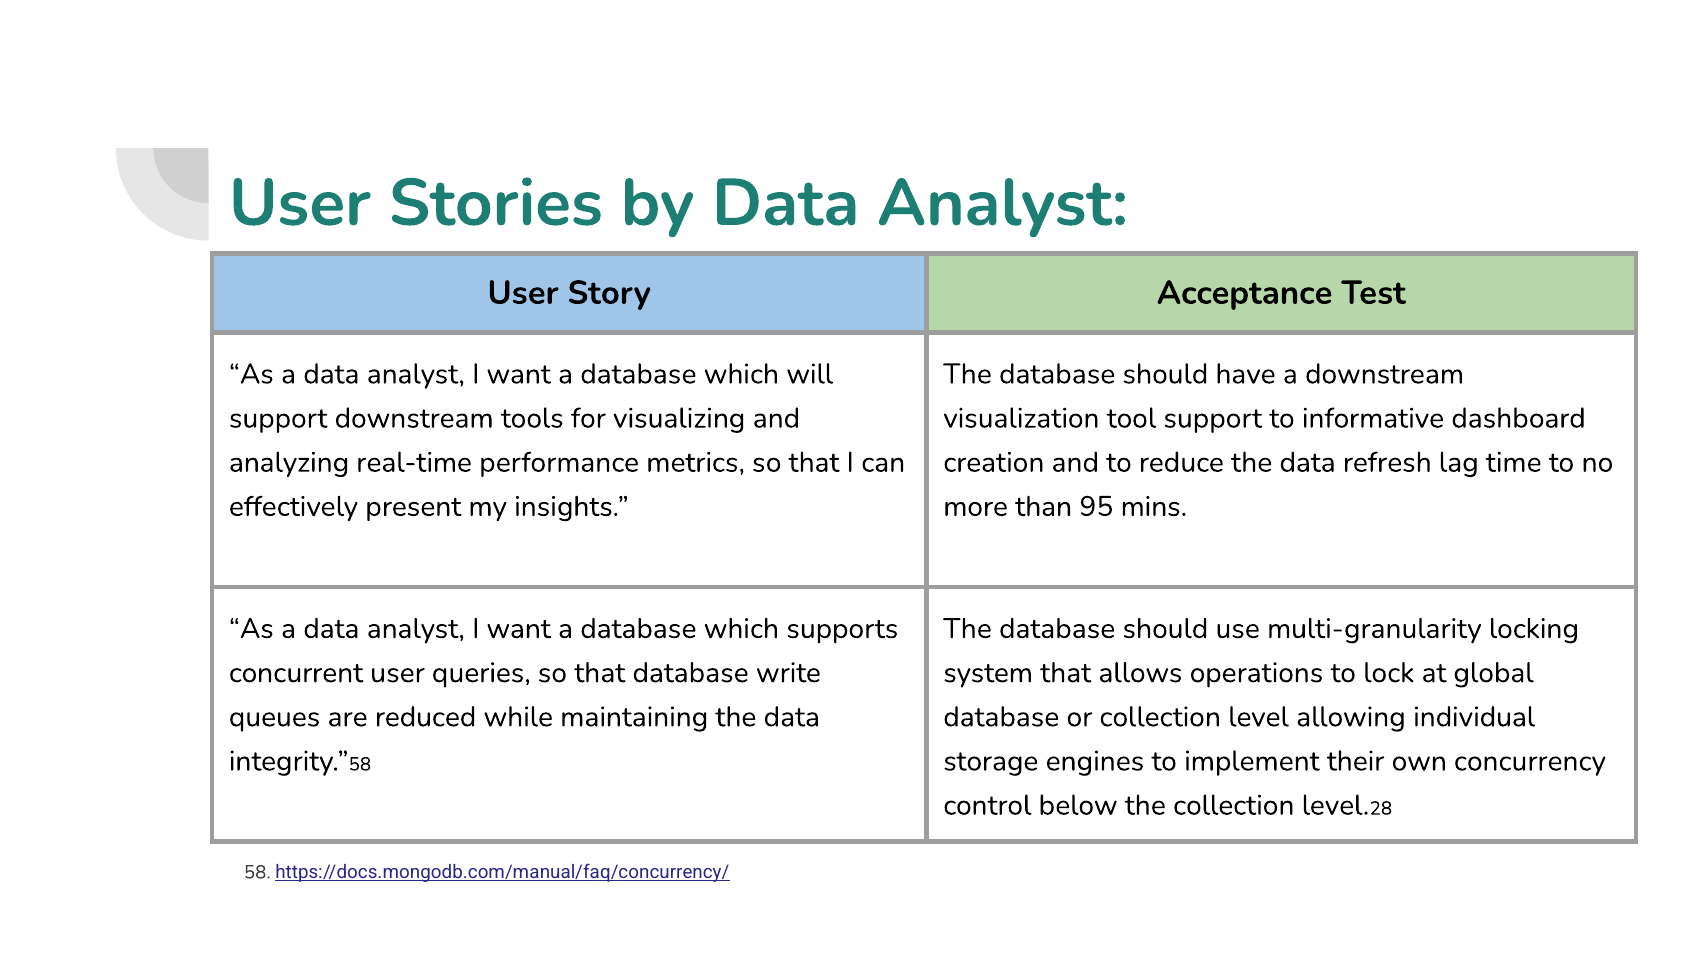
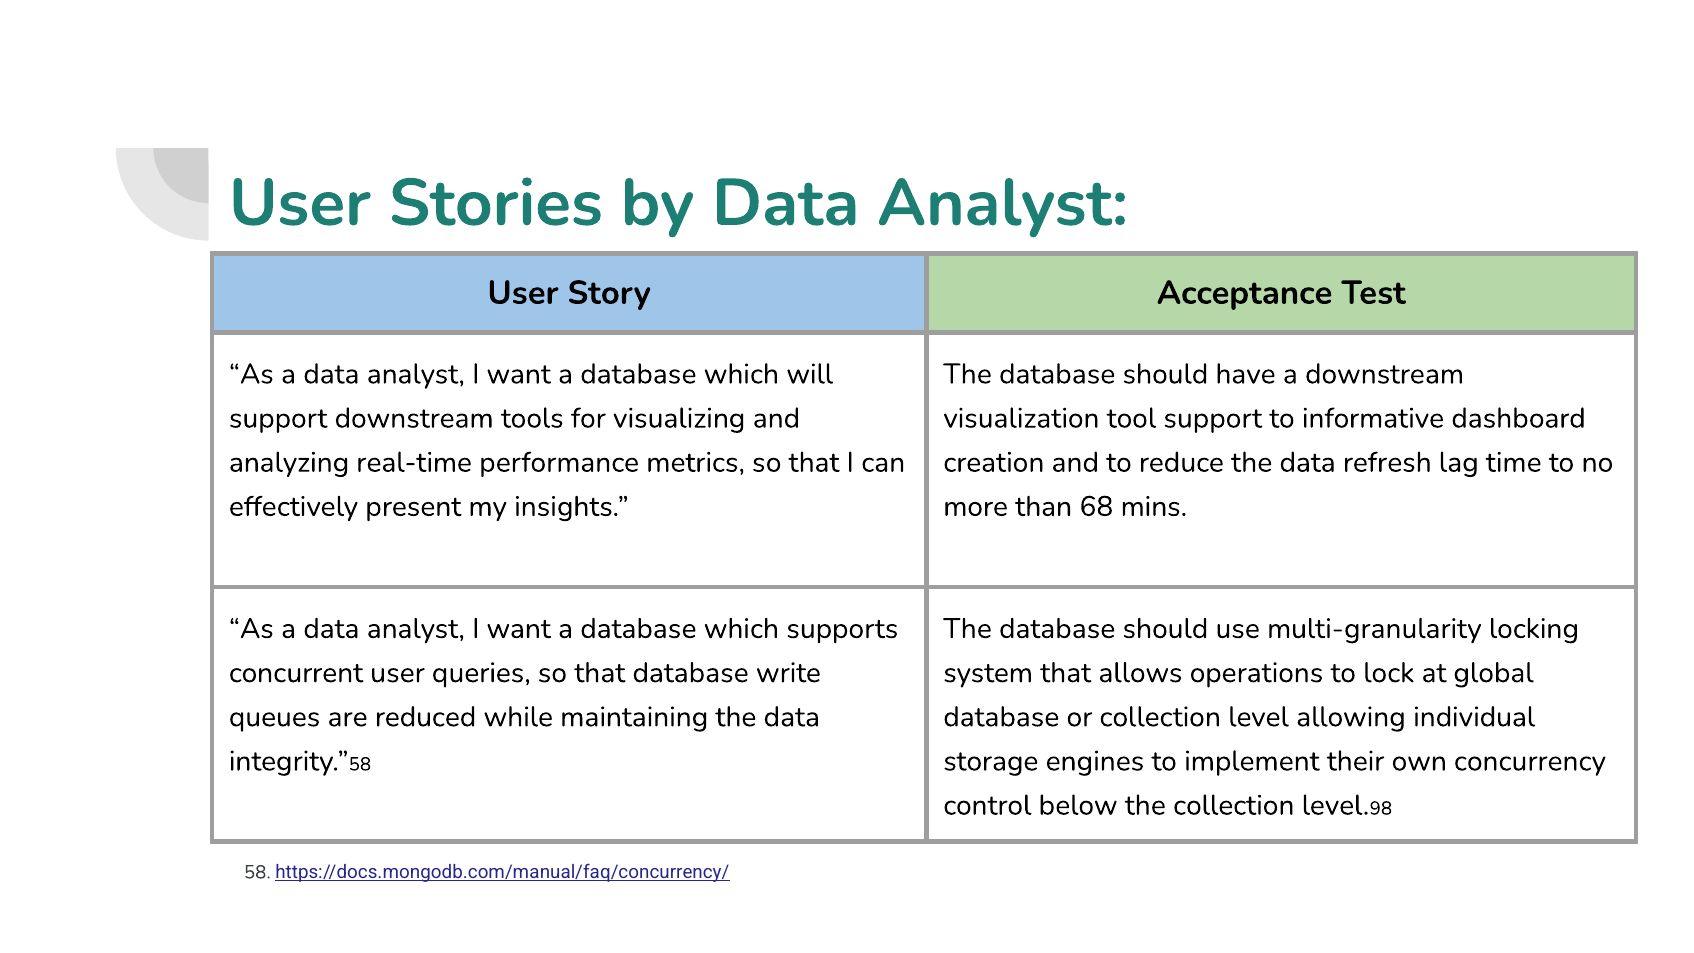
95: 95 -> 68
28: 28 -> 98
